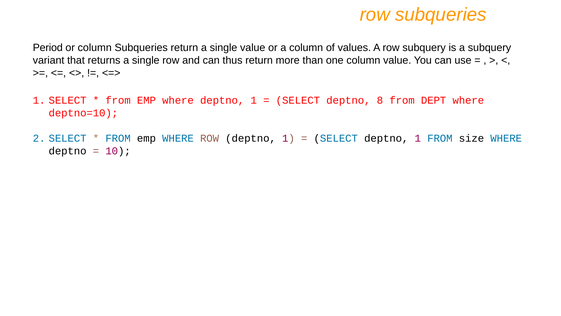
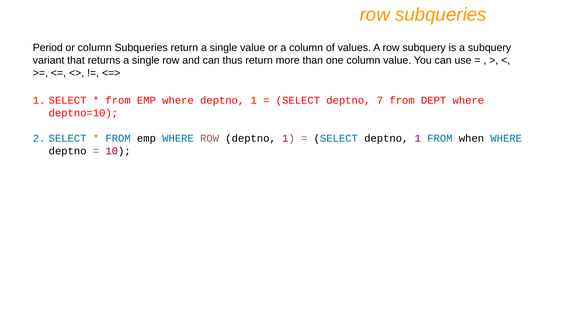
8: 8 -> 7
size: size -> when
